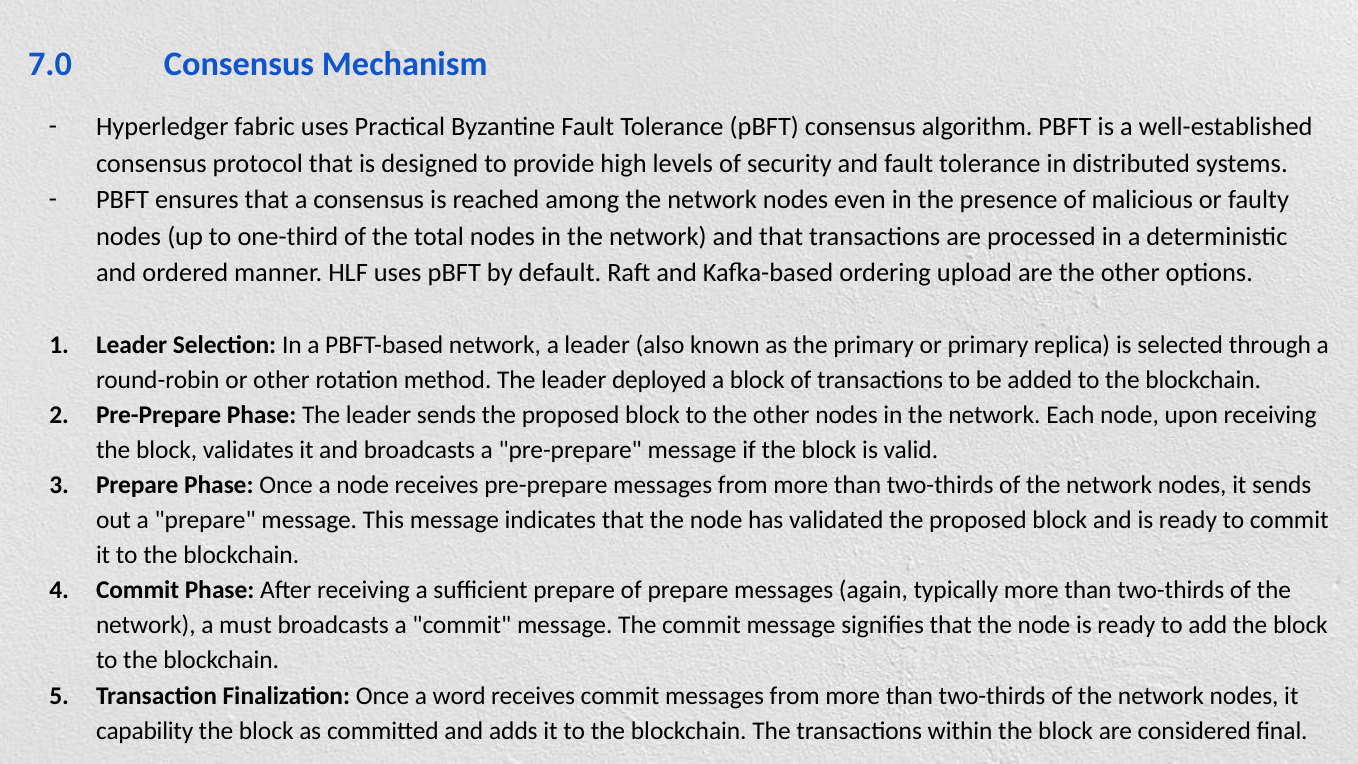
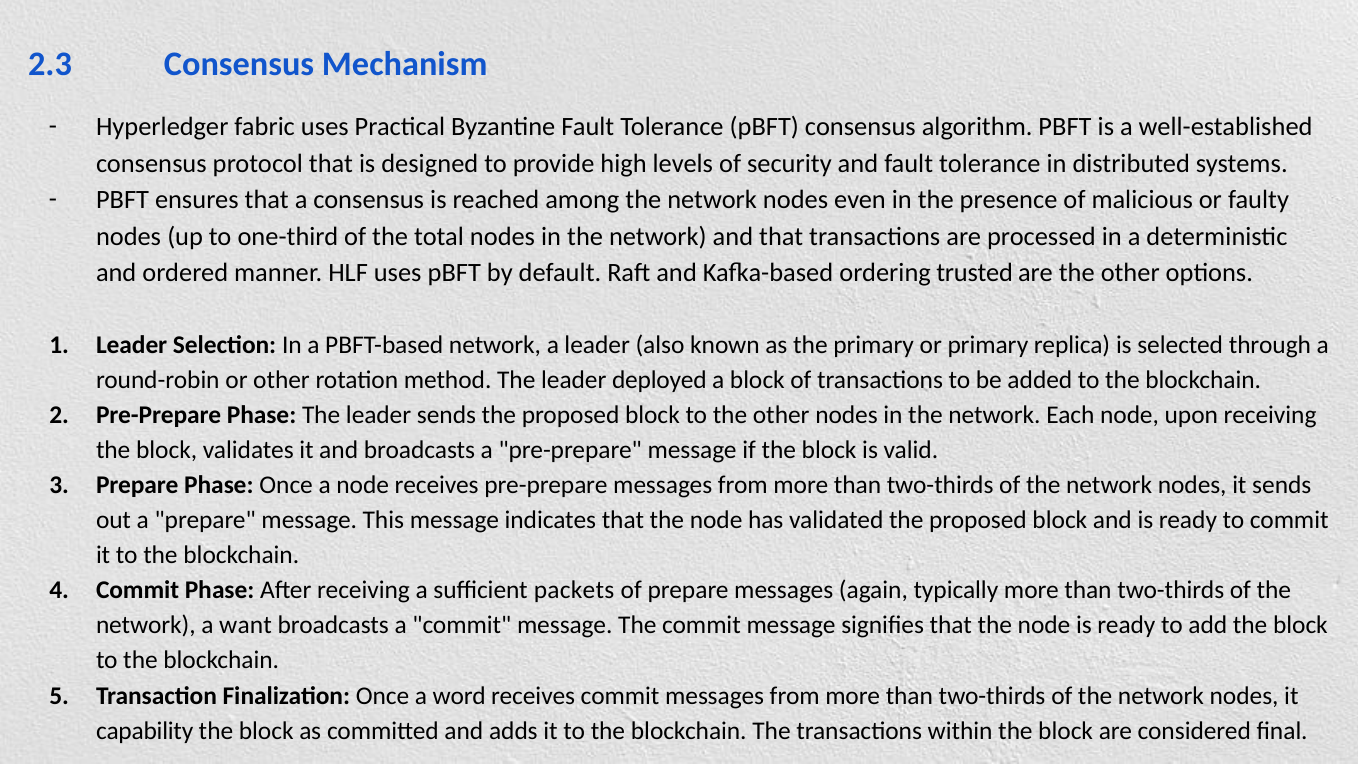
7.0: 7.0 -> 2.3
upload: upload -> trusted
sufficient prepare: prepare -> packets
must: must -> want
